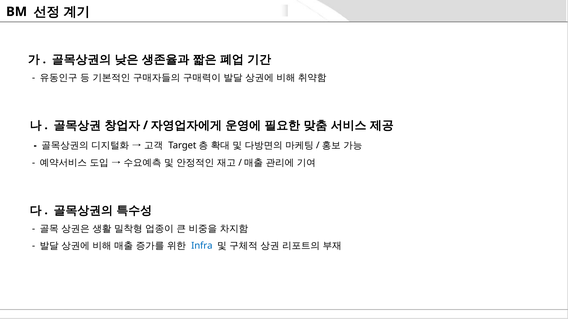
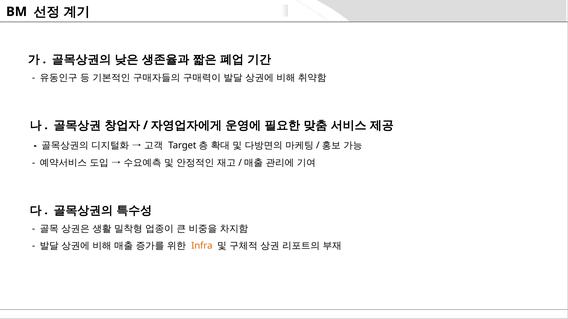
Infra colour: blue -> orange
